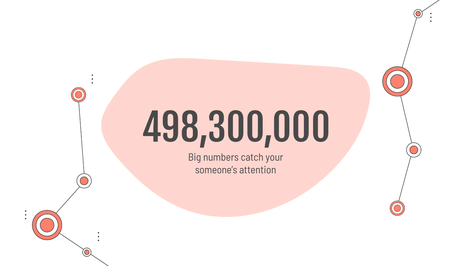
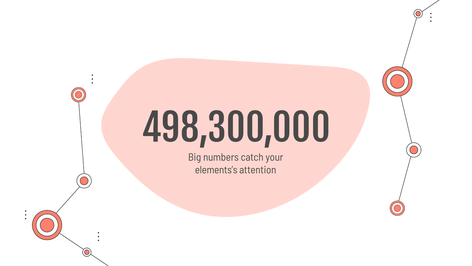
someone’s: someone’s -> elements’s
